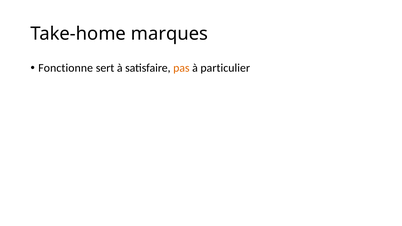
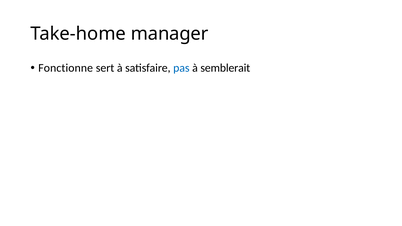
marques: marques -> manager
pas colour: orange -> blue
particulier: particulier -> semblerait
